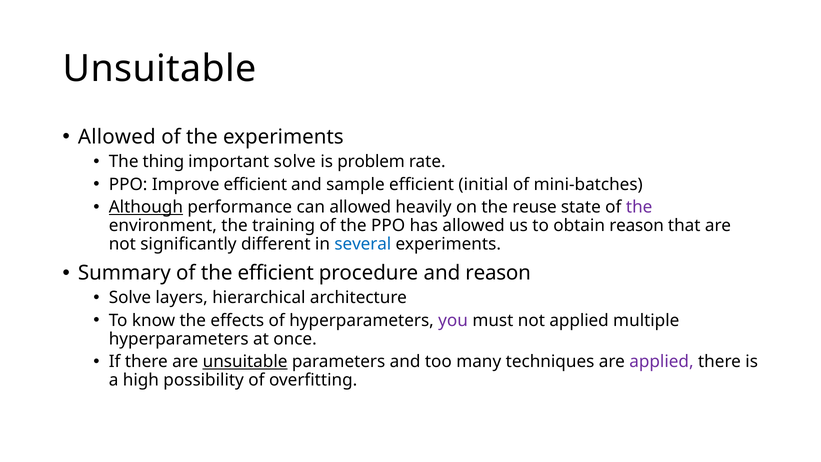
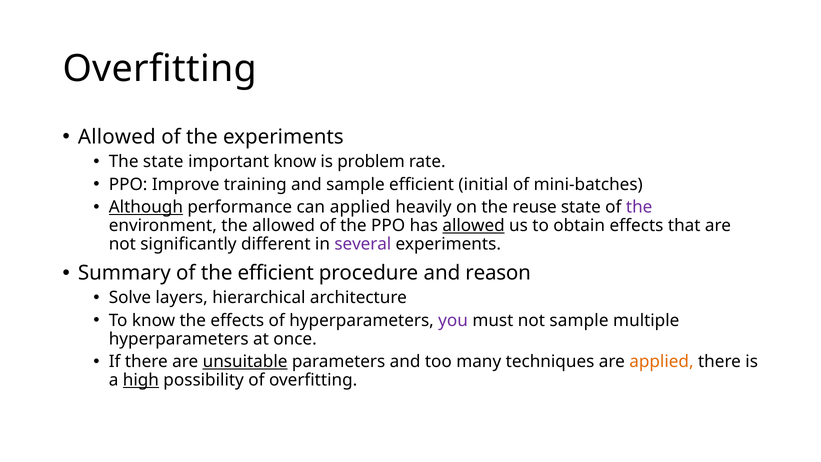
Unsuitable at (160, 69): Unsuitable -> Overfitting
The thing: thing -> state
important solve: solve -> know
Improve efficient: efficient -> training
can allowed: allowed -> applied
the training: training -> allowed
allowed at (474, 226) underline: none -> present
obtain reason: reason -> effects
several colour: blue -> purple
not applied: applied -> sample
applied at (661, 362) colour: purple -> orange
high underline: none -> present
